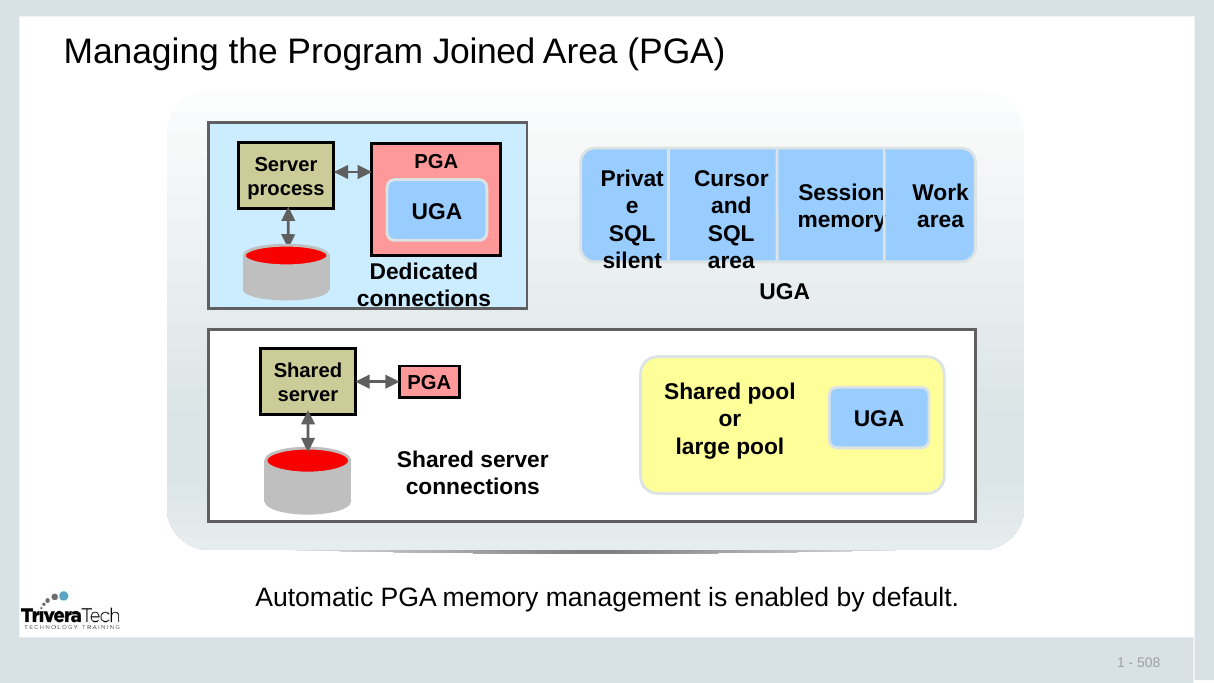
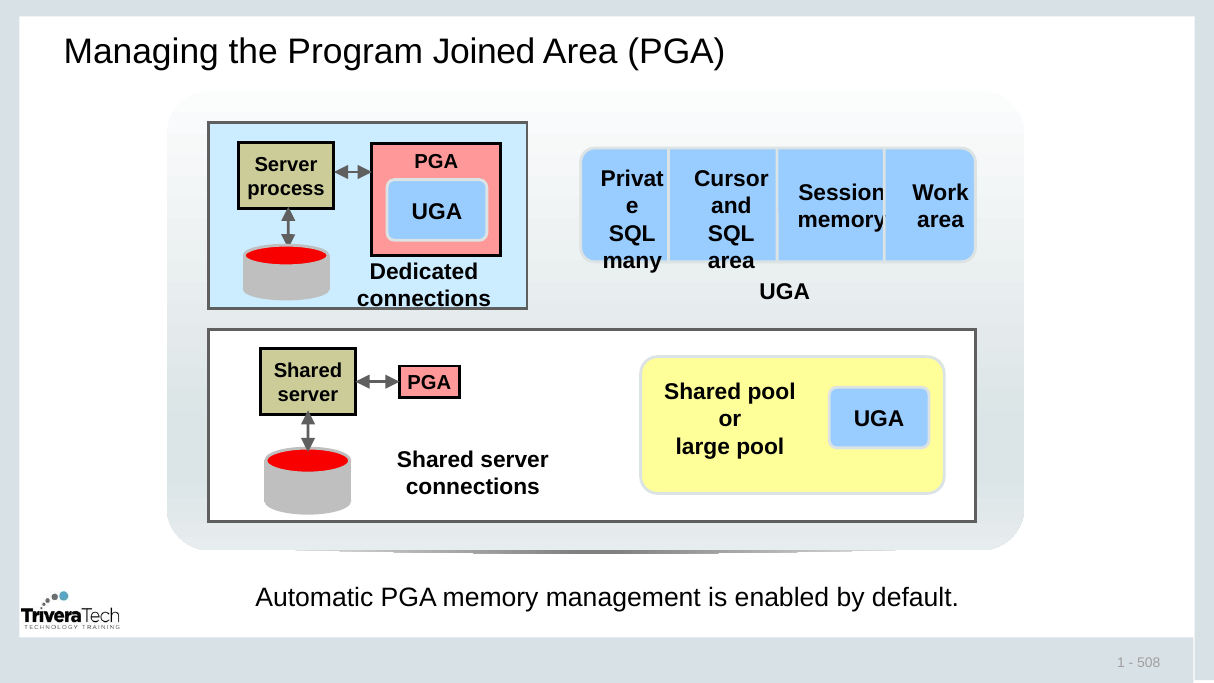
silent: silent -> many
